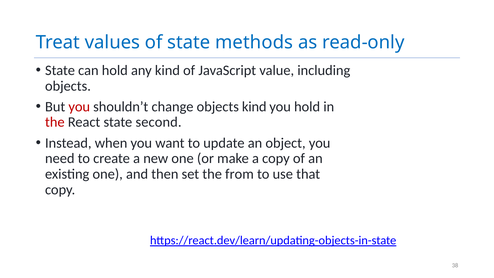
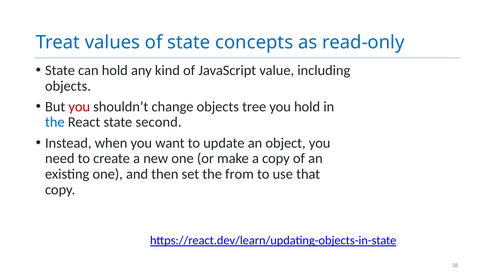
methods: methods -> concepts
objects kind: kind -> tree
the at (55, 122) colour: red -> blue
